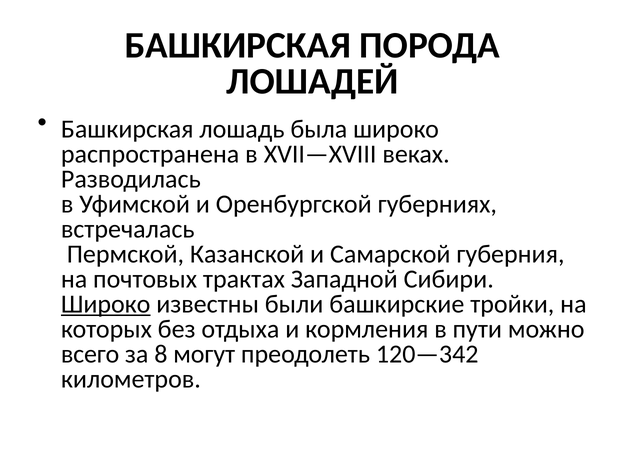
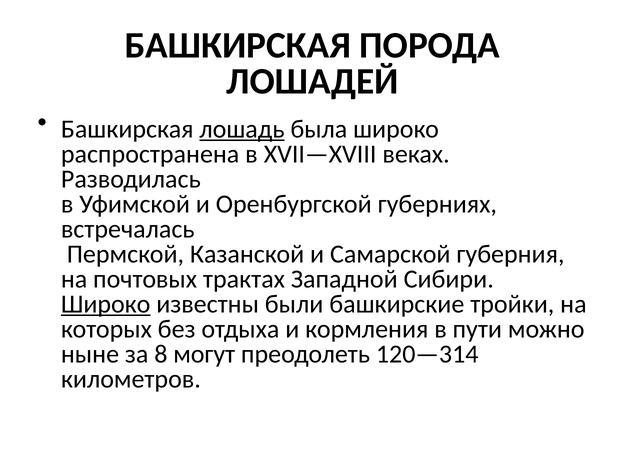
лошадь underline: none -> present
всего: всего -> ныне
120—342: 120—342 -> 120—314
